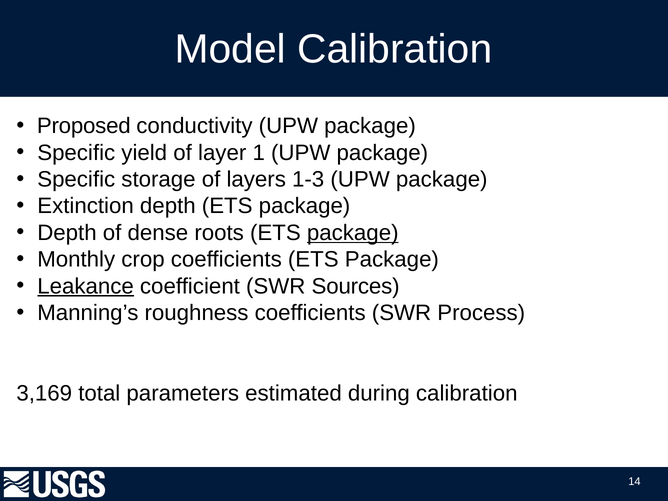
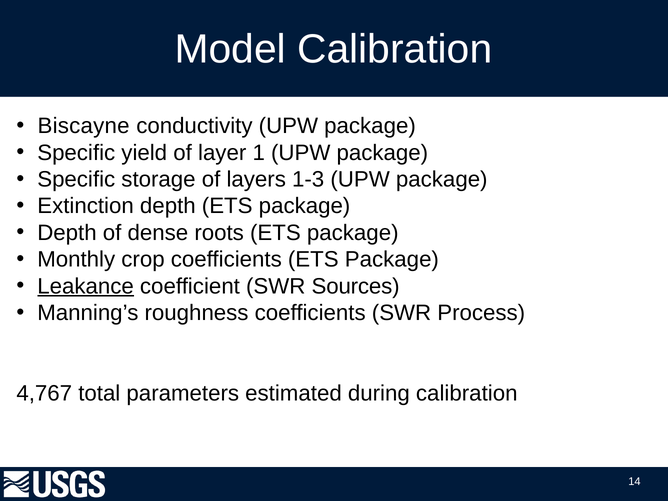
Proposed: Proposed -> Biscayne
package at (353, 233) underline: present -> none
3,169: 3,169 -> 4,767
